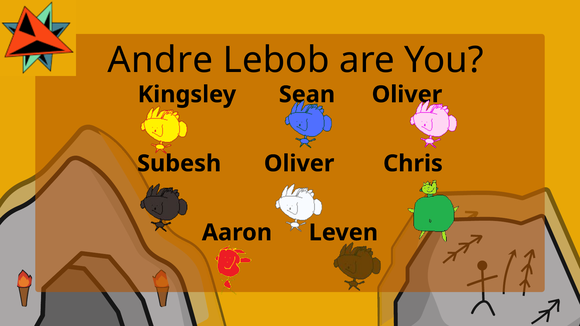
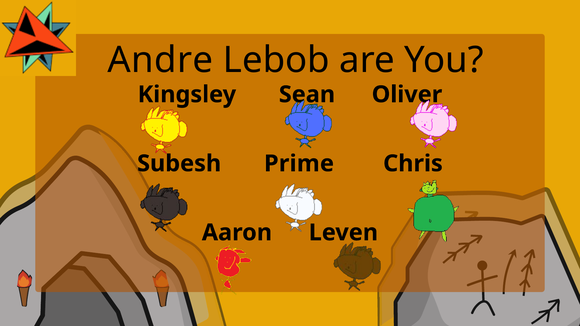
Subesh Oliver: Oliver -> Prime
